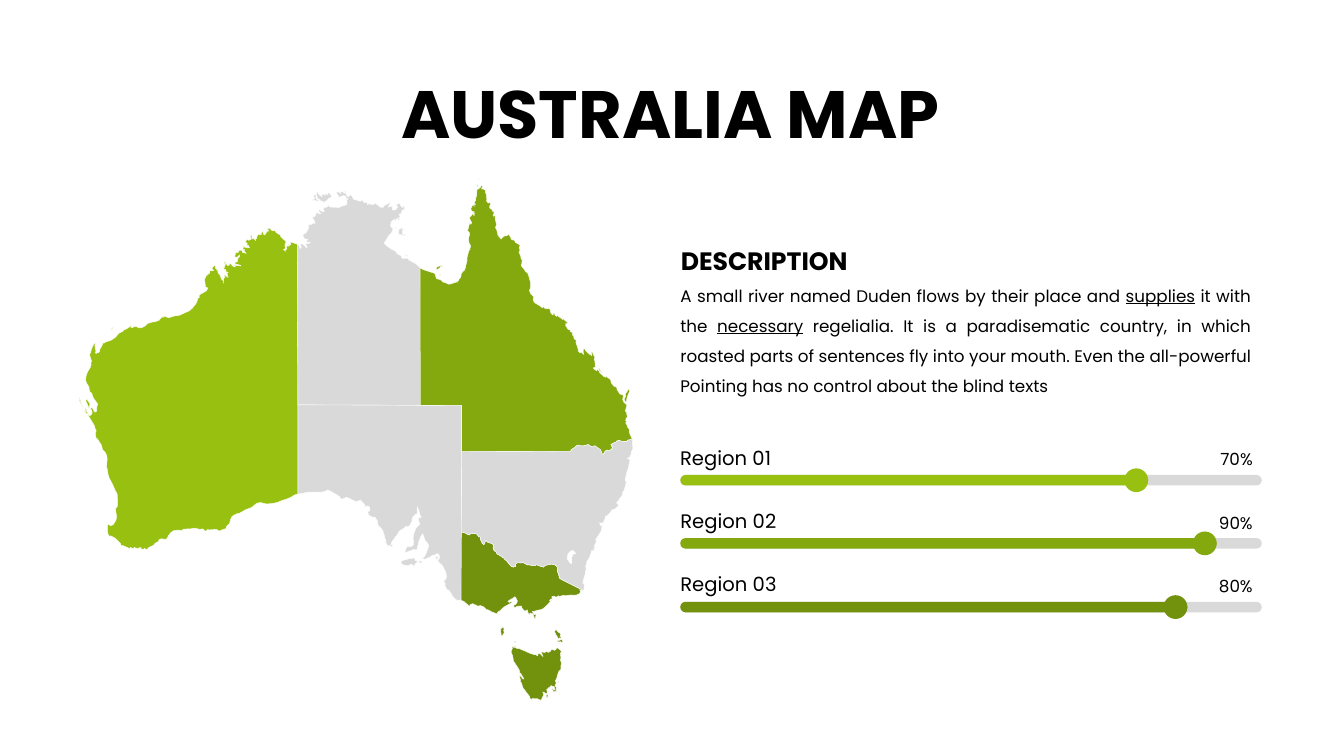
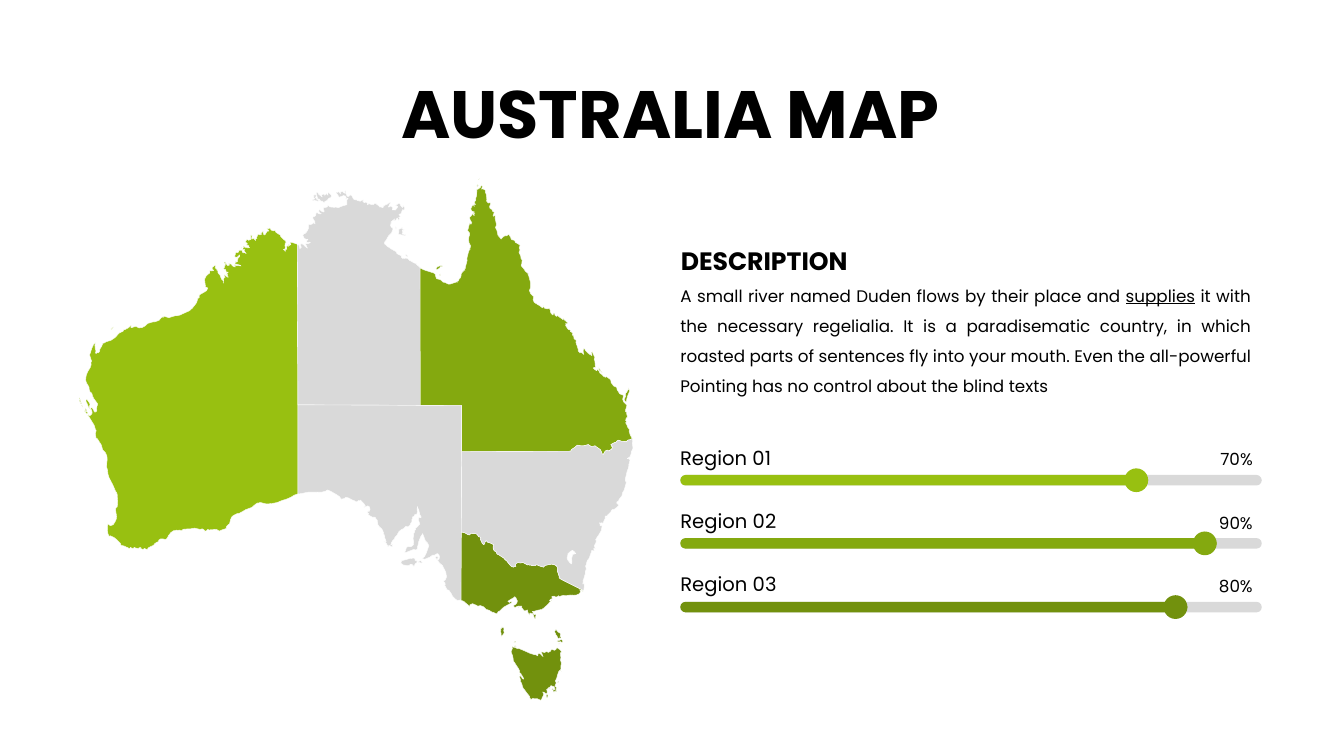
necessary underline: present -> none
